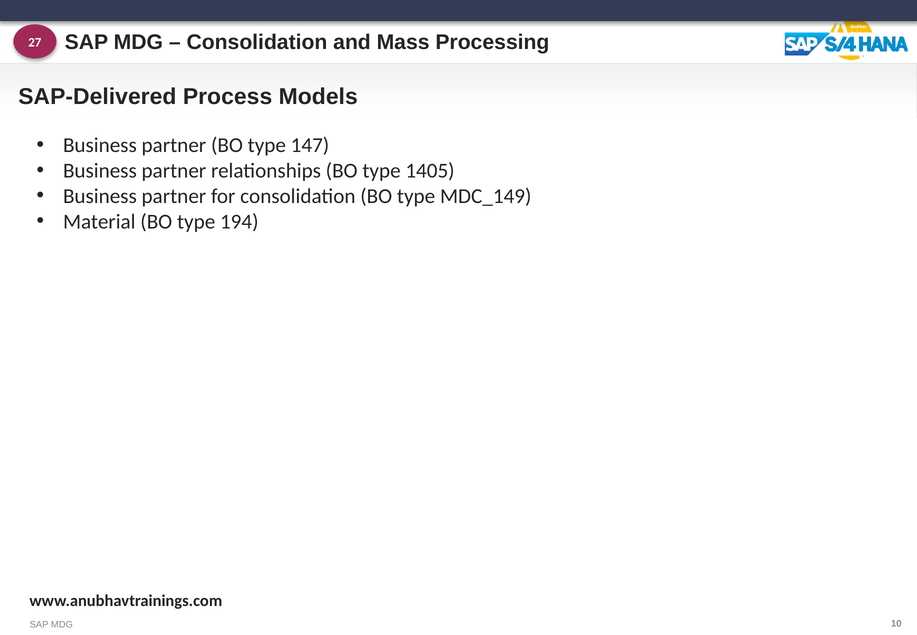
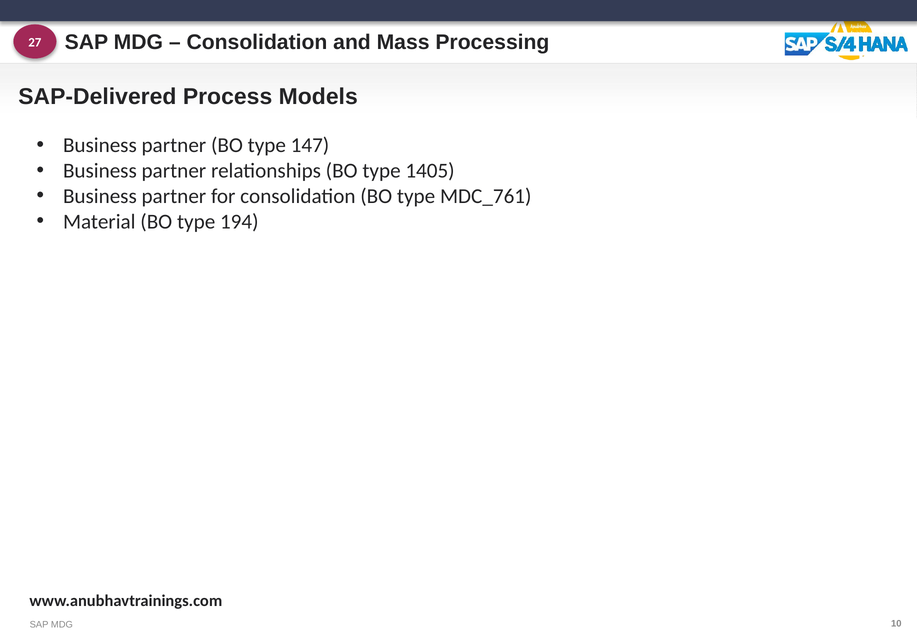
MDC_149: MDC_149 -> MDC_761
